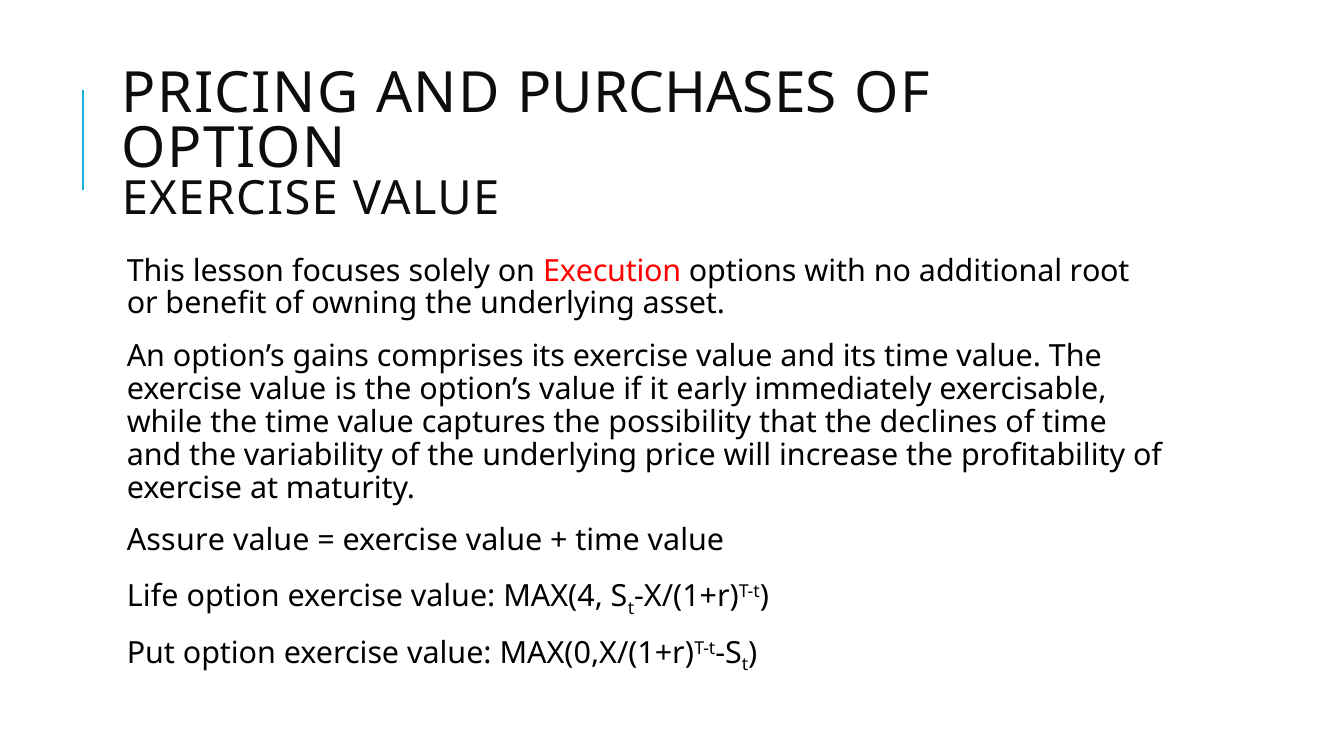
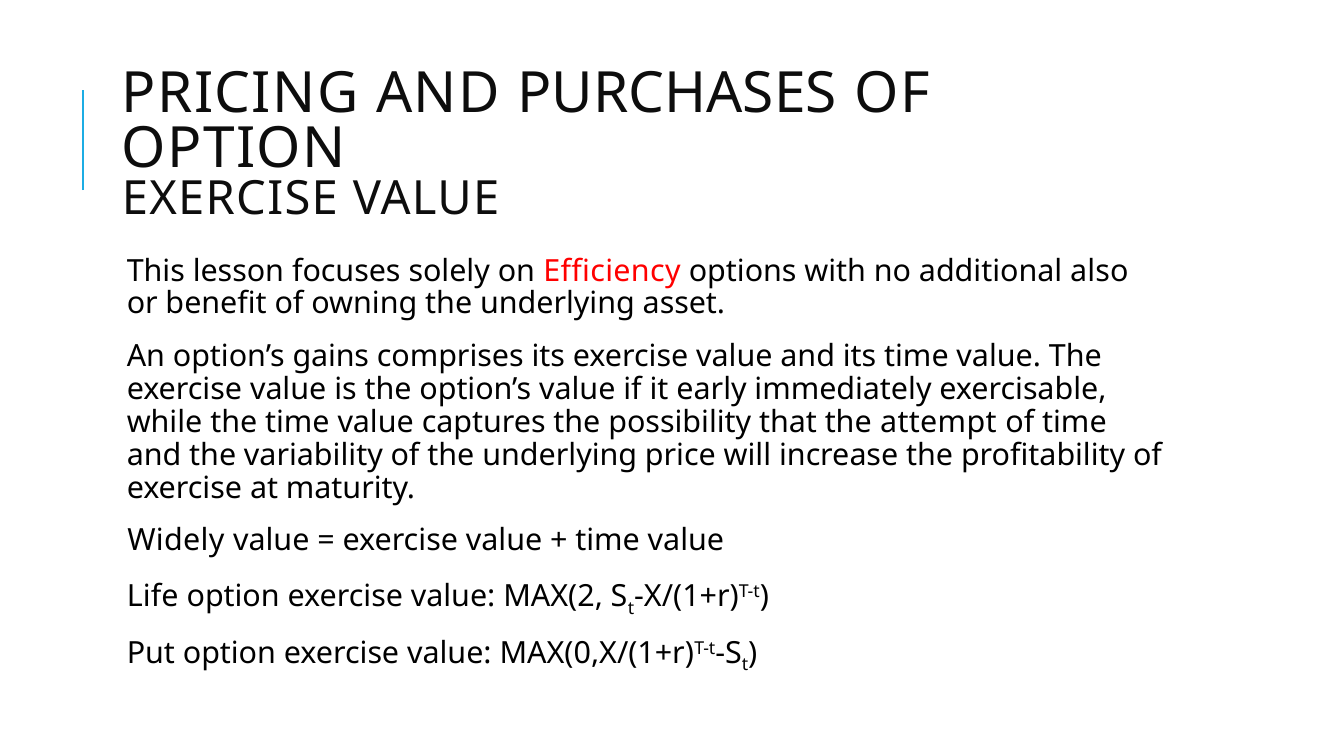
Execution: Execution -> Efficiency
root: root -> also
declines: declines -> attempt
Assure: Assure -> Widely
MAX(4: MAX(4 -> MAX(2
